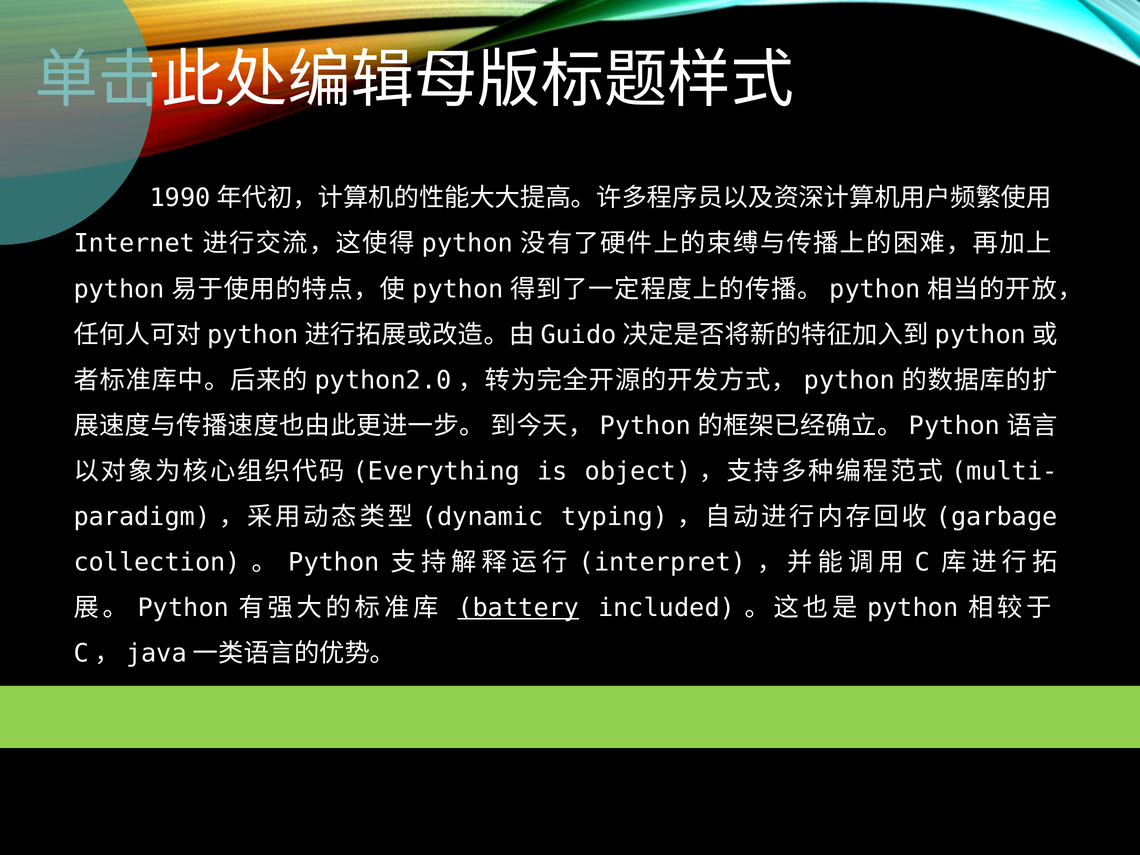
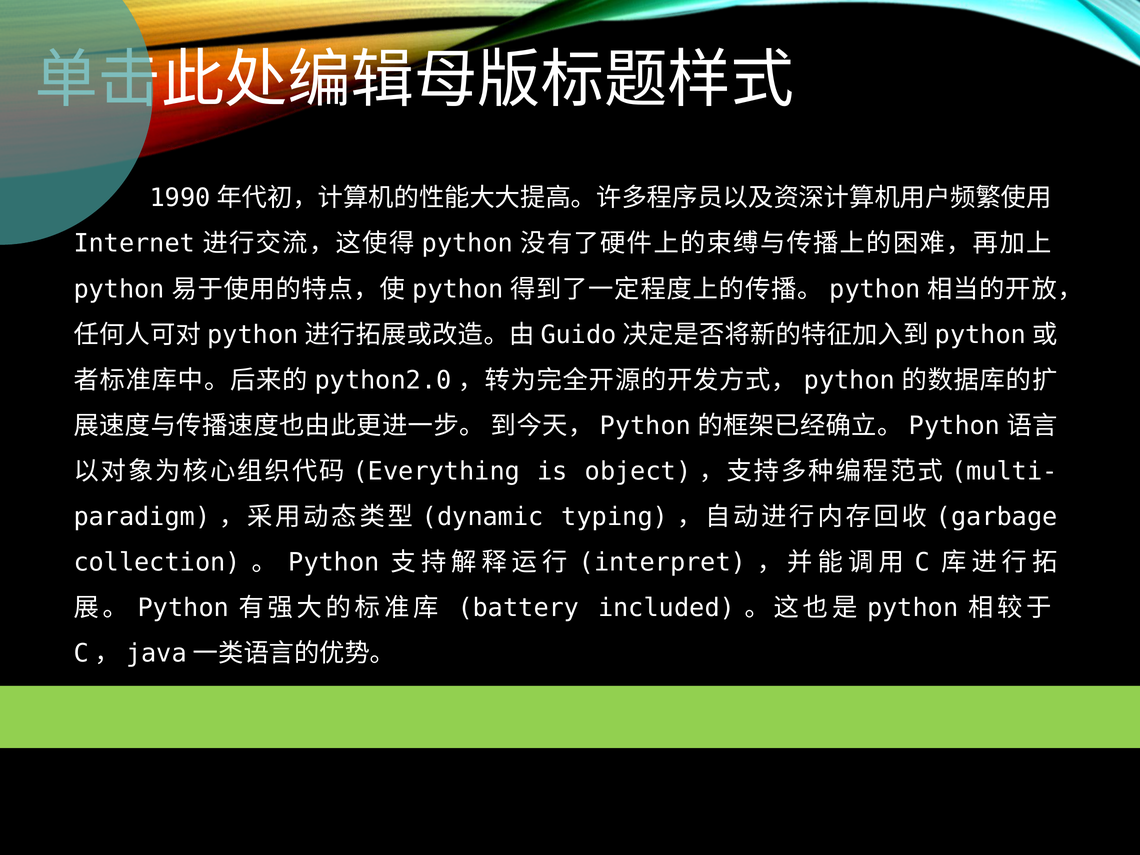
battery underline: present -> none
